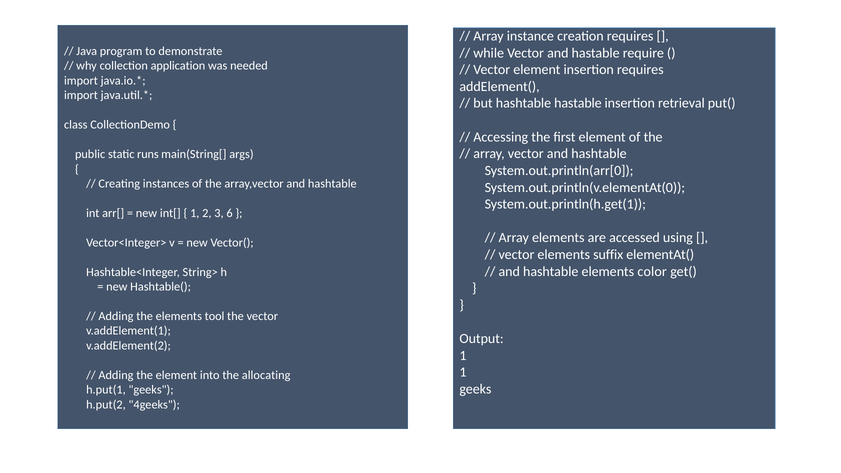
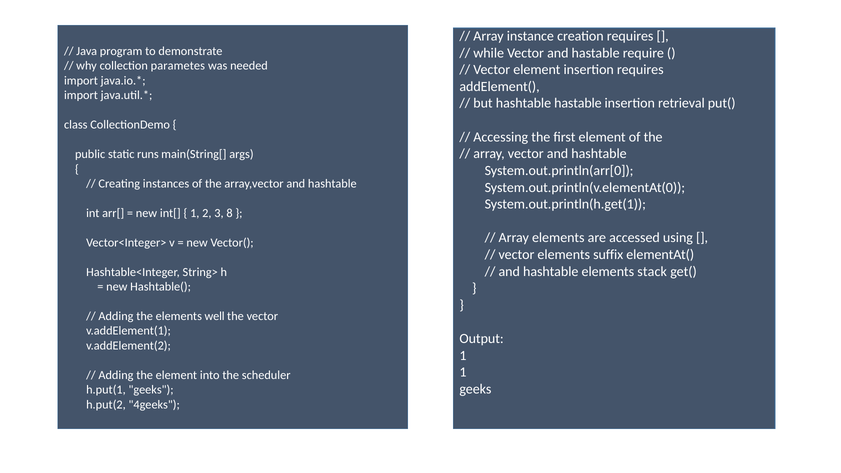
application: application -> parametes
6: 6 -> 8
color: color -> stack
tool: tool -> well
allocating: allocating -> scheduler
